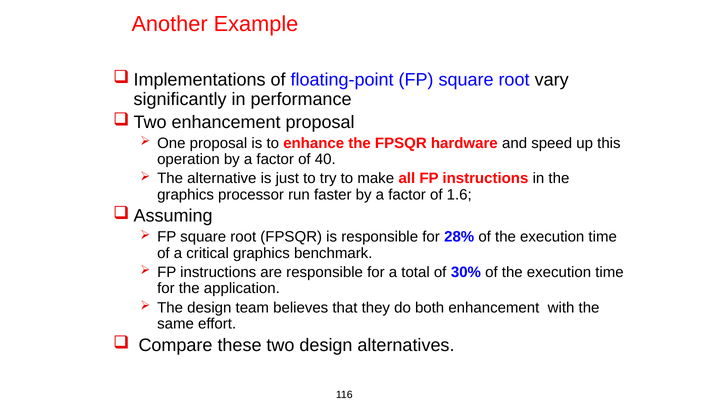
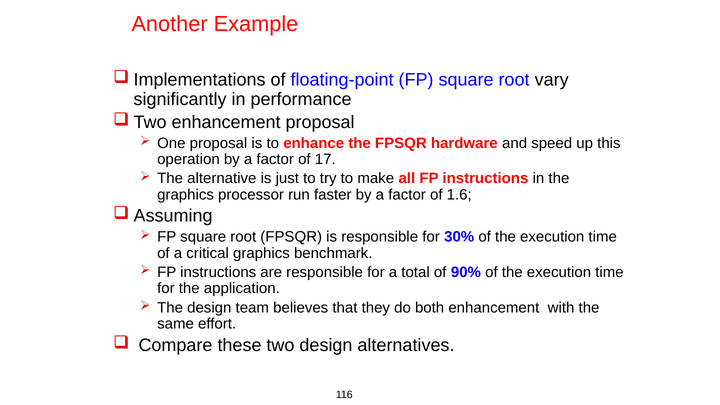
40: 40 -> 17
28%: 28% -> 30%
30%: 30% -> 90%
